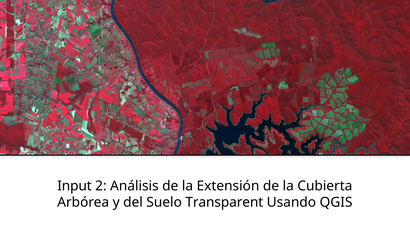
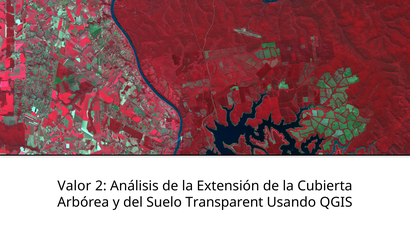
Input: Input -> Valor
